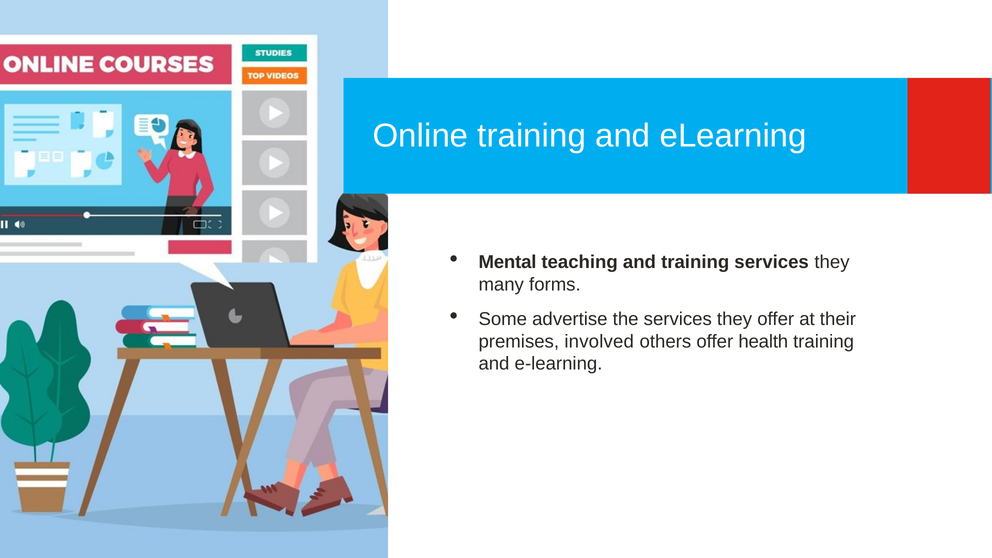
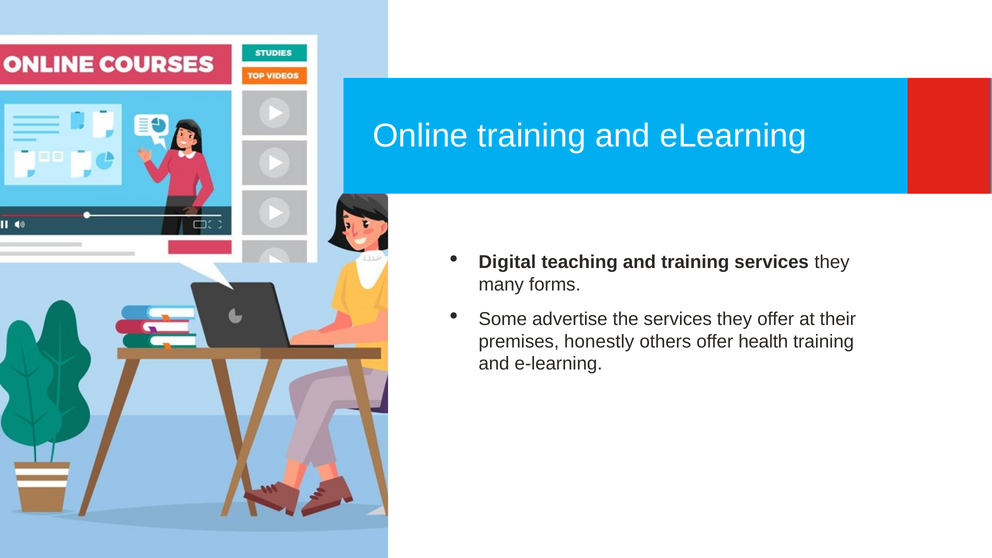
Mental: Mental -> Digital
involved: involved -> honestly
